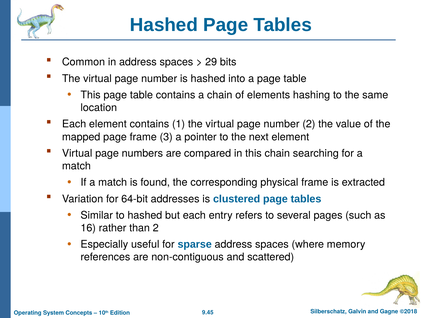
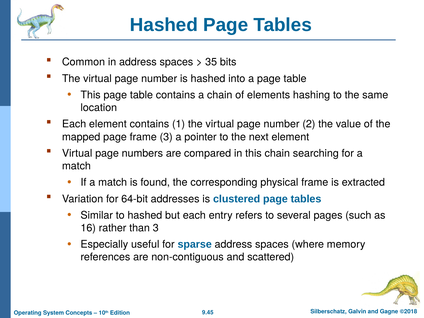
29: 29 -> 35
than 2: 2 -> 3
